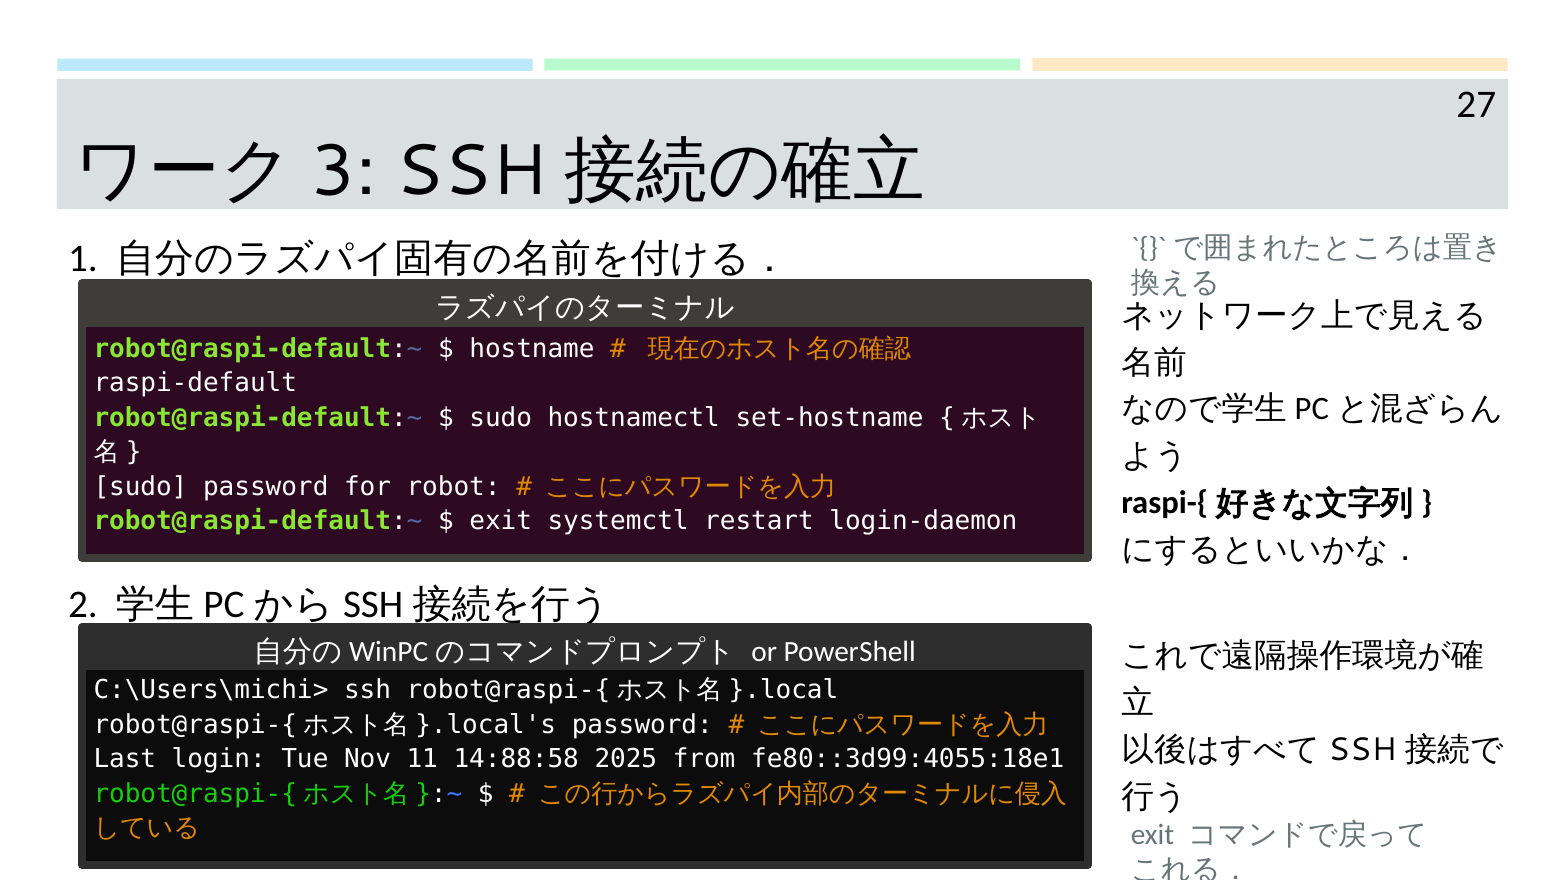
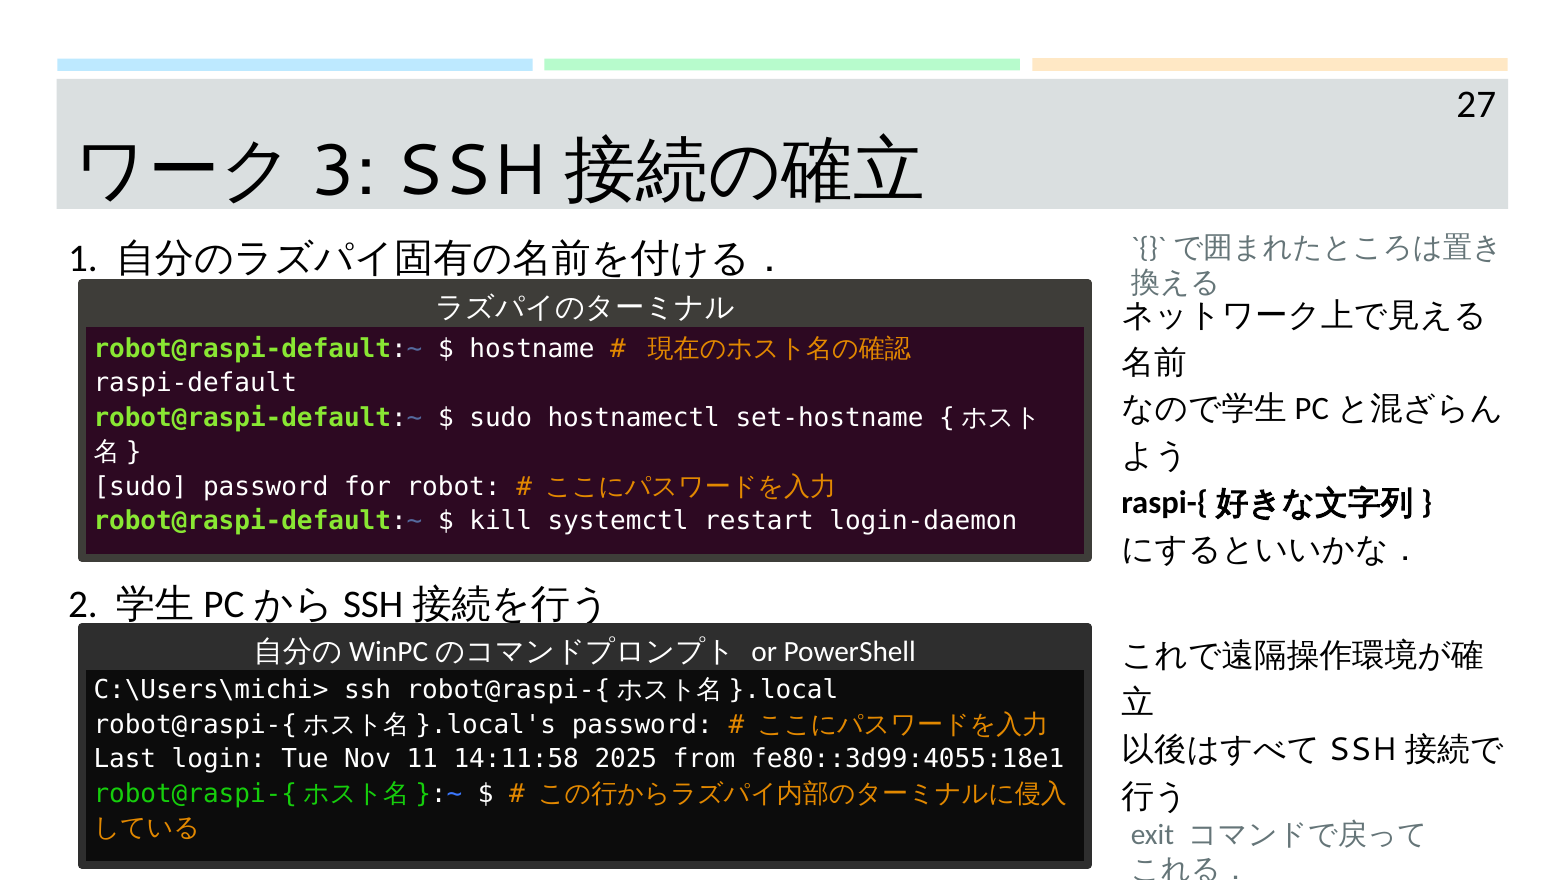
exit at (501, 521): exit -> kill
14:88:58: 14:88:58 -> 14:11:58
